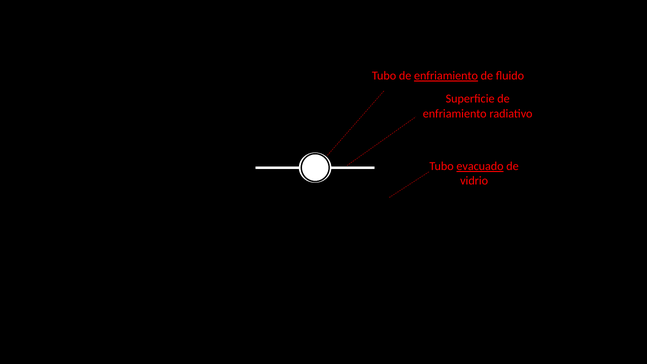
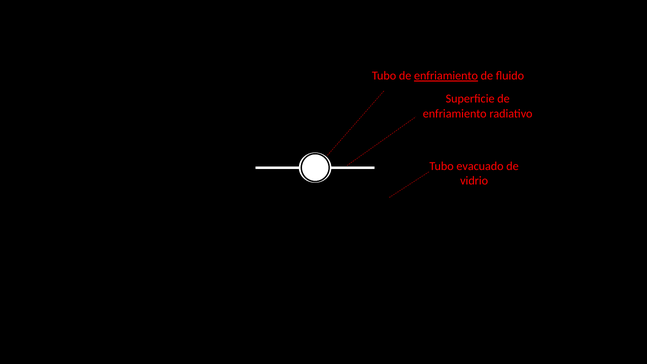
evacuado underline: present -> none
